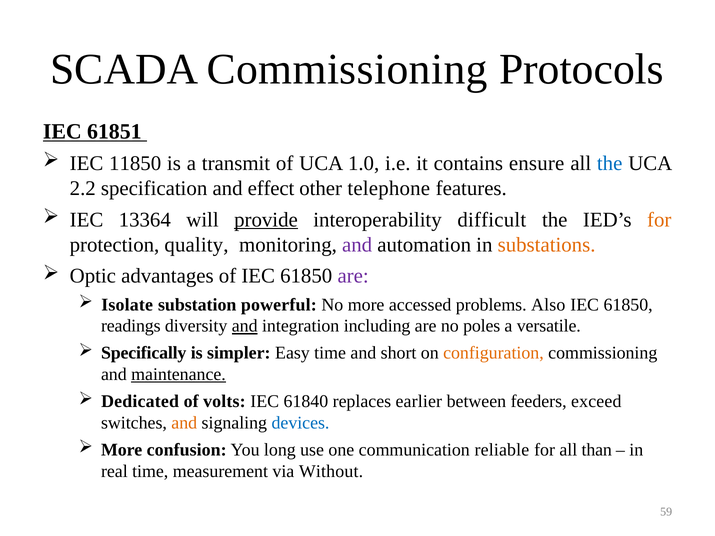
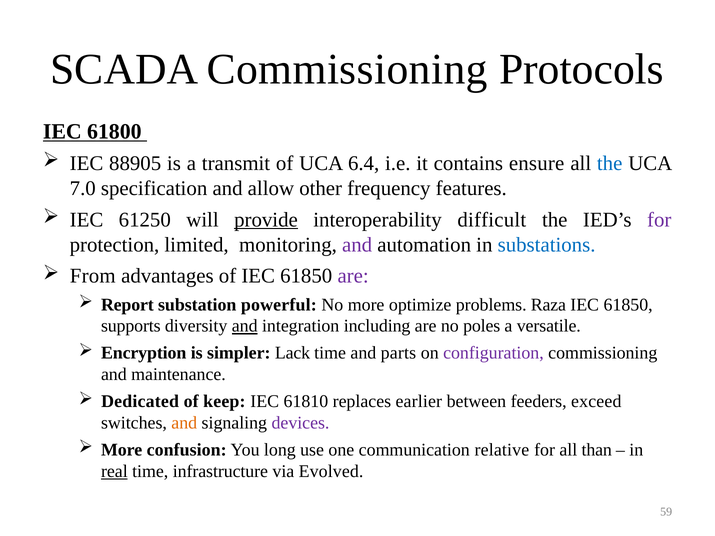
61851: 61851 -> 61800
11850: 11850 -> 88905
1.0: 1.0 -> 6.4
2.2: 2.2 -> 7.0
effect: effect -> allow
telephone: telephone -> frequency
13364: 13364 -> 61250
for at (659, 220) colour: orange -> purple
quality: quality -> limited
substations colour: orange -> blue
Optic: Optic -> From
Isolate: Isolate -> Report
accessed: accessed -> optimize
Also: Also -> Raza
readings: readings -> supports
Specifically: Specifically -> Encryption
Easy: Easy -> Lack
short: short -> parts
configuration colour: orange -> purple
maintenance underline: present -> none
volts: volts -> keep
61840: 61840 -> 61810
devices colour: blue -> purple
reliable: reliable -> relative
real underline: none -> present
measurement: measurement -> infrastructure
Without: Without -> Evolved
